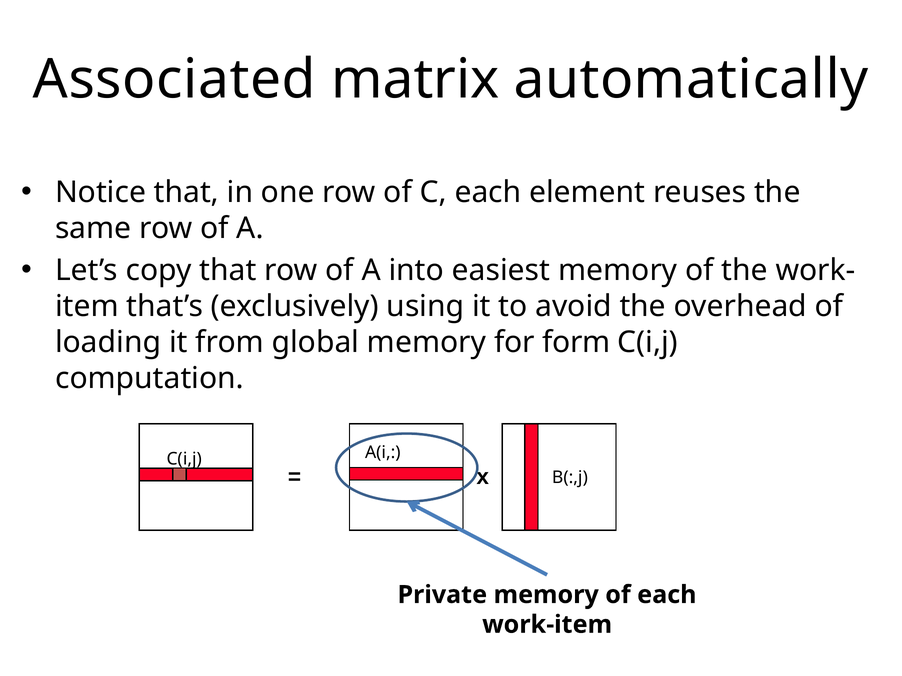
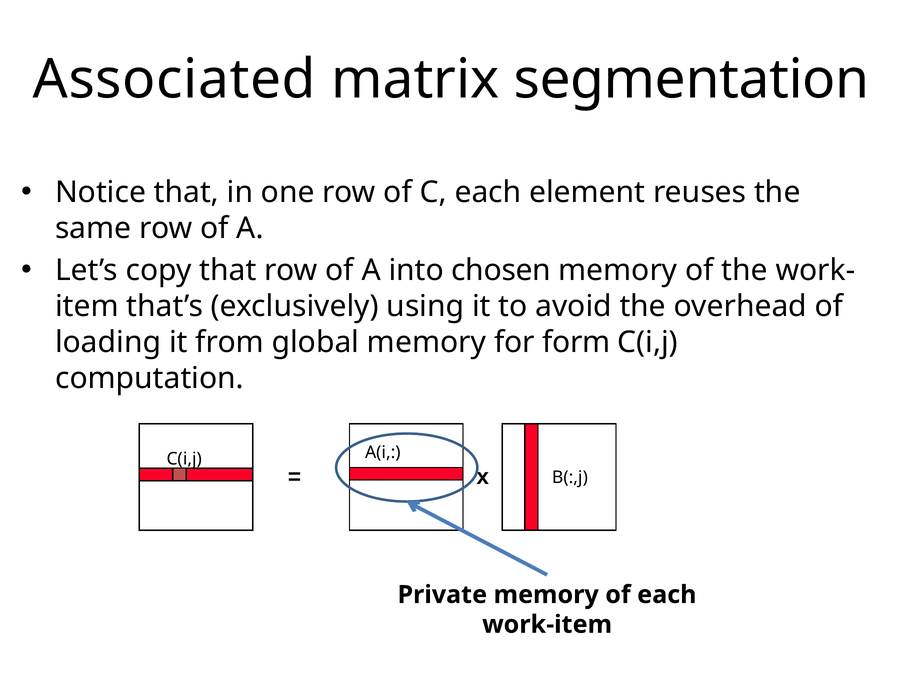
automatically: automatically -> segmentation
easiest: easiest -> chosen
